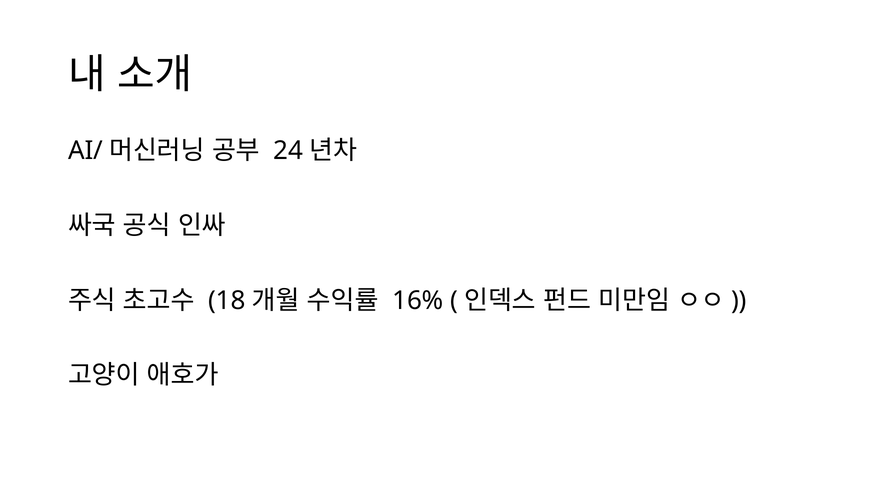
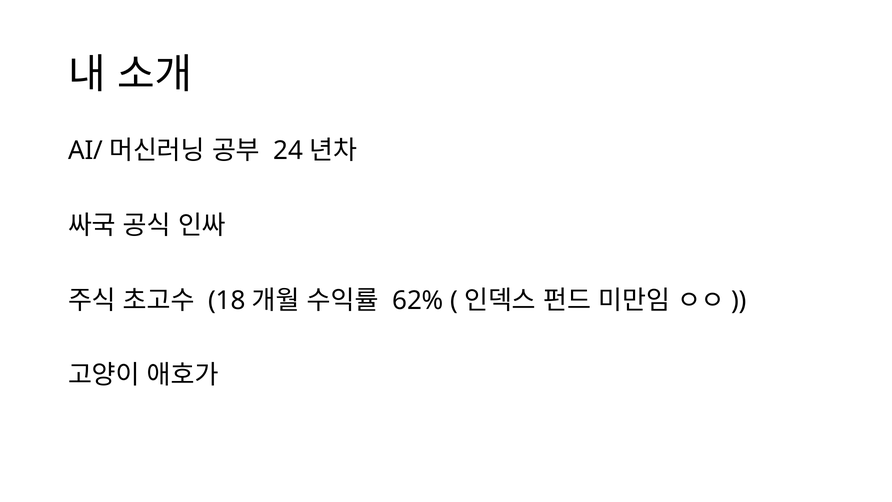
16%: 16% -> 62%
